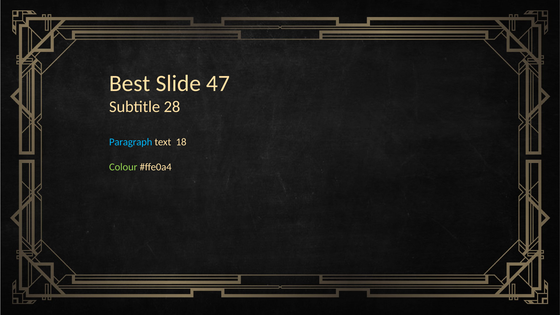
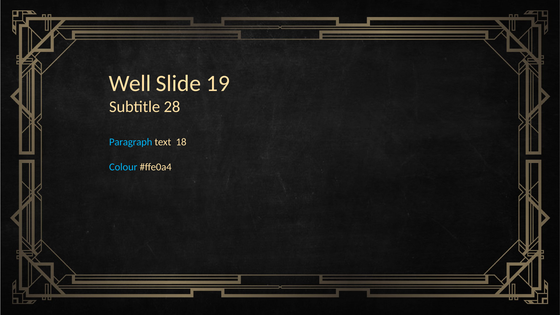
Best: Best -> Well
47: 47 -> 19
Colour colour: light green -> light blue
